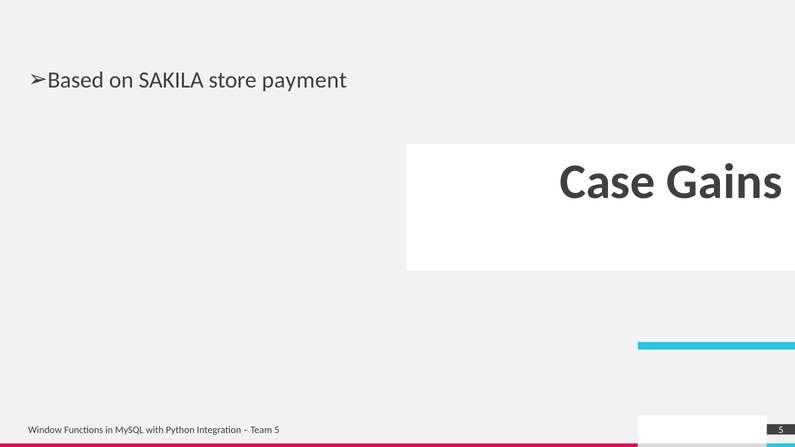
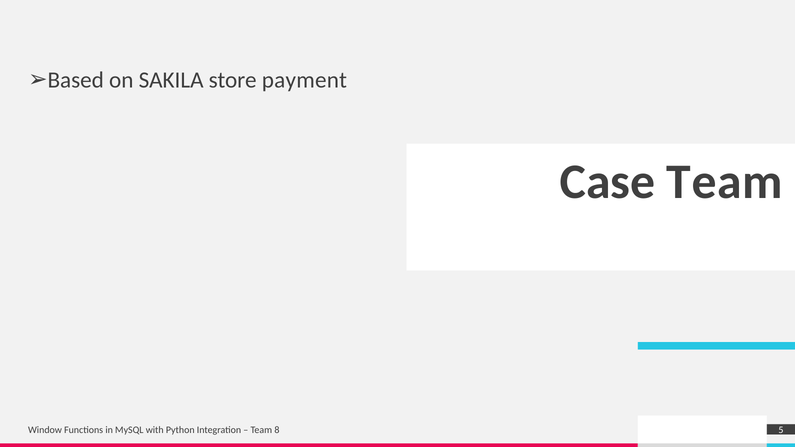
Case Gains: Gains -> Team
Team 5: 5 -> 8
